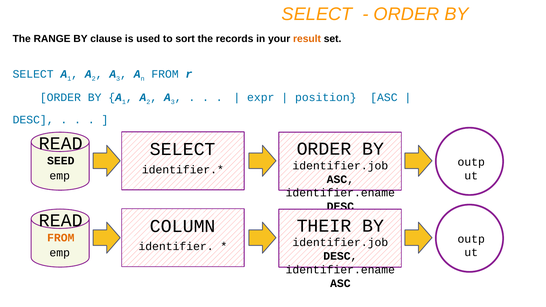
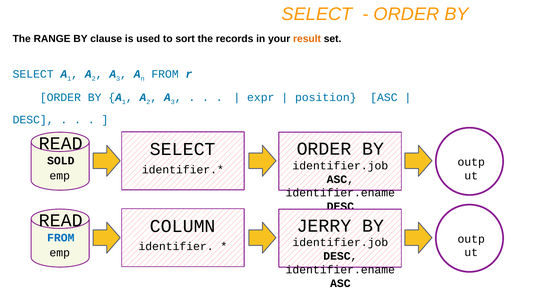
SEED: SEED -> SOLD
THEIR: THEIR -> JERRY
FROM at (61, 238) colour: orange -> blue
